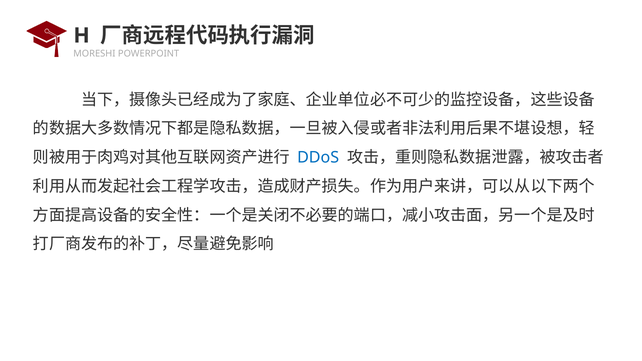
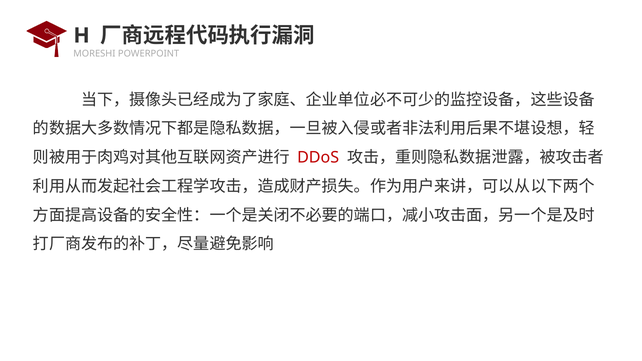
DDoS colour: blue -> red
